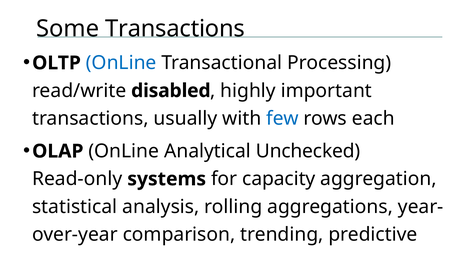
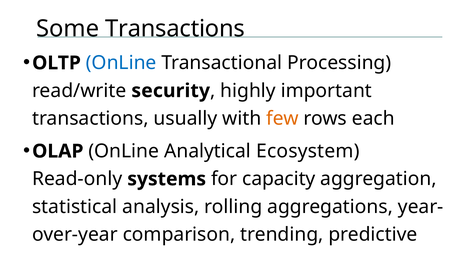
disabled: disabled -> security
few colour: blue -> orange
Unchecked: Unchecked -> Ecosystem
